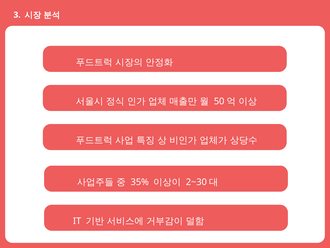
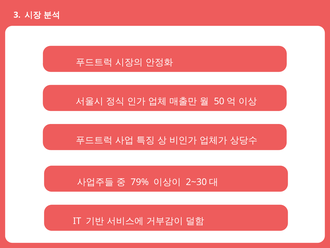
35%: 35% -> 79%
